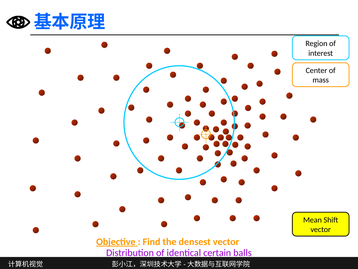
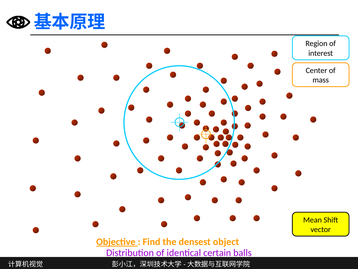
densest vector: vector -> object
